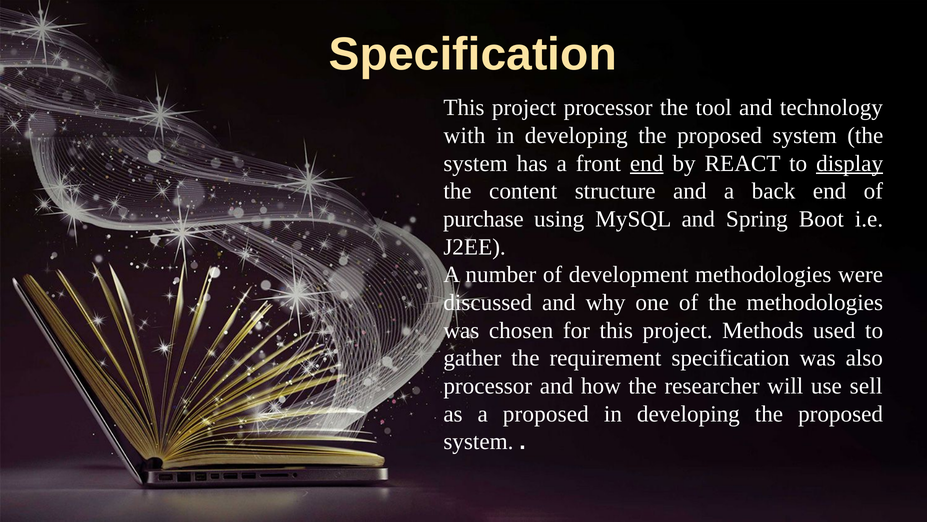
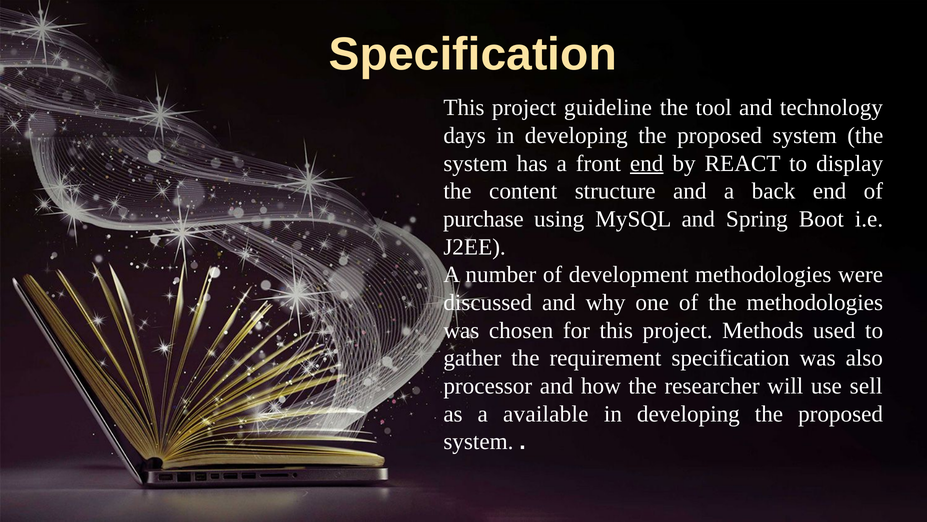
project processor: processor -> guideline
with: with -> days
display underline: present -> none
a proposed: proposed -> available
